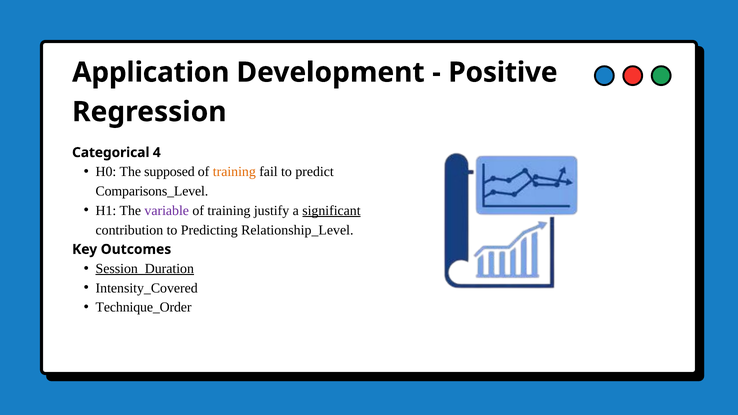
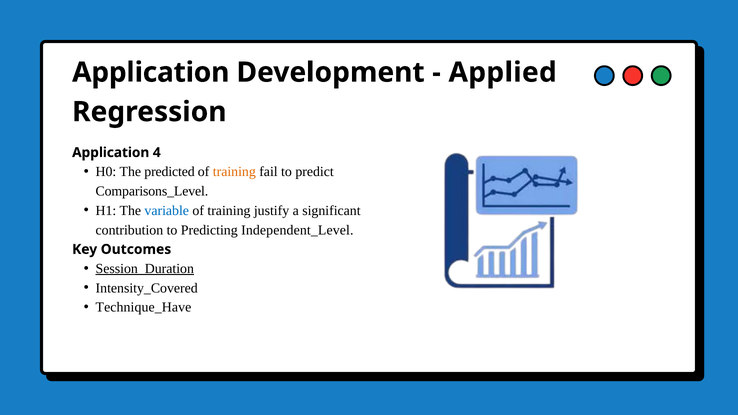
Positive: Positive -> Applied
Categorical at (111, 153): Categorical -> Application
supposed: supposed -> predicted
variable colour: purple -> blue
significant underline: present -> none
Relationship_Level: Relationship_Level -> Independent_Level
Technique_Order: Technique_Order -> Technique_Have
